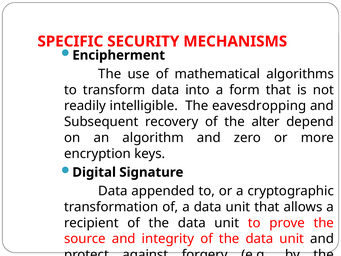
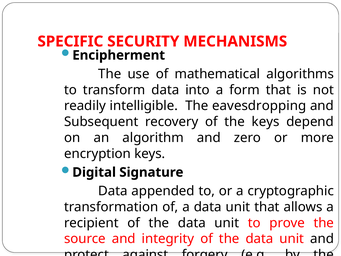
the alter: alter -> keys
